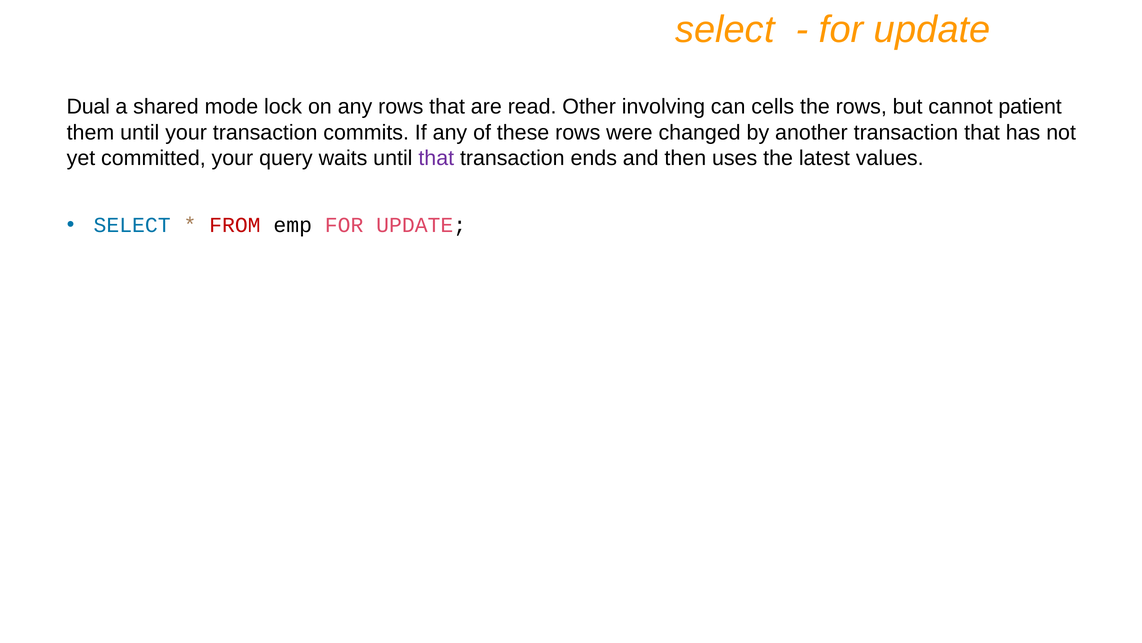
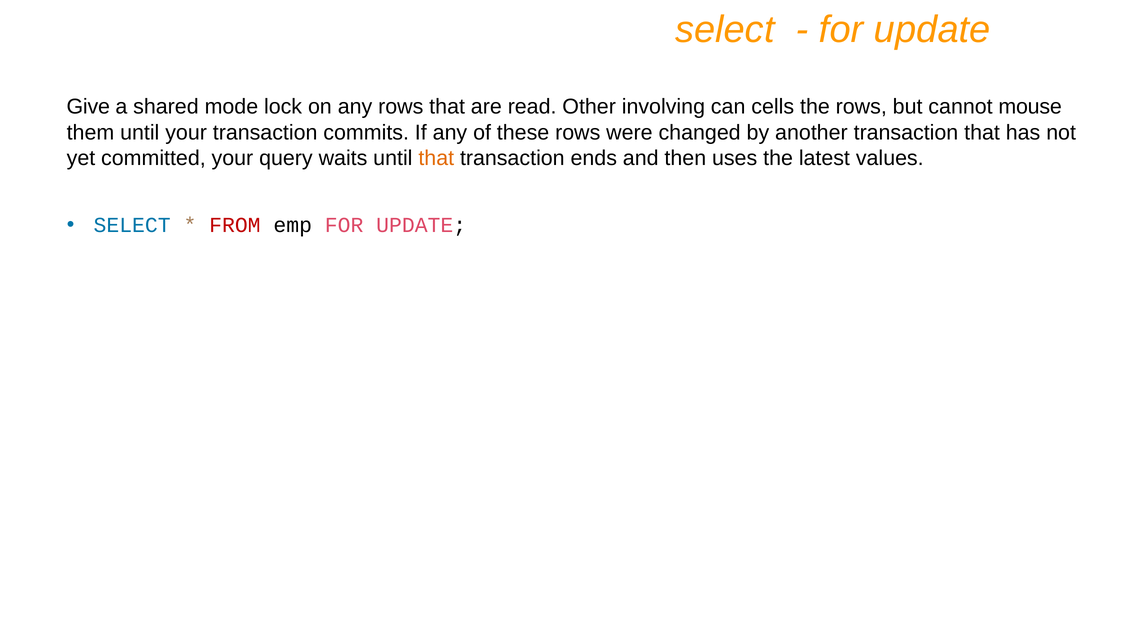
Dual: Dual -> Give
patient: patient -> mouse
that at (436, 158) colour: purple -> orange
